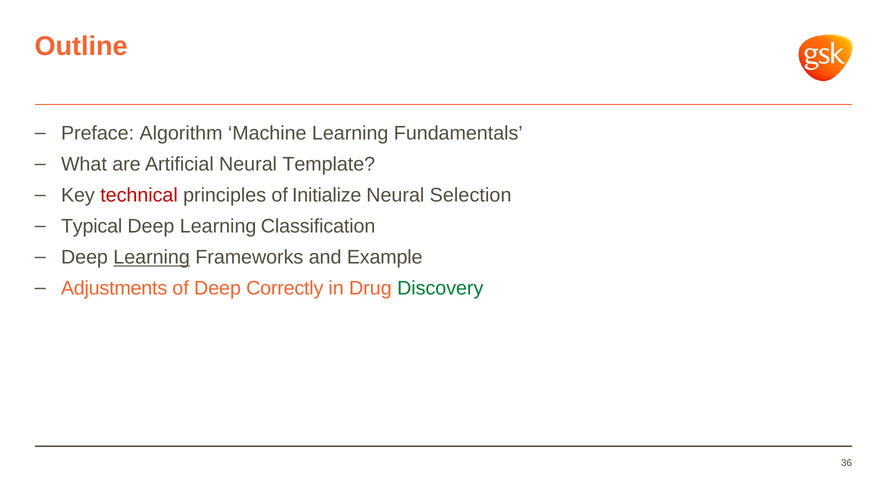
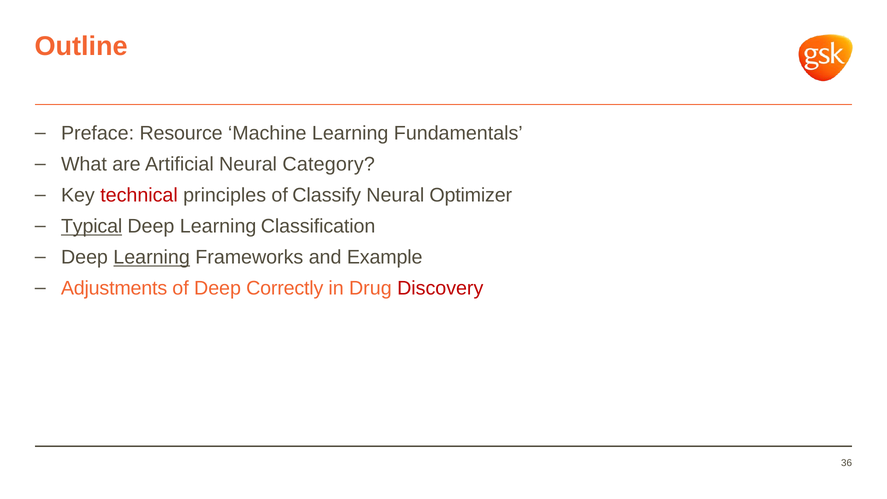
Algorithm: Algorithm -> Resource
Template: Template -> Category
Initialize: Initialize -> Classify
Selection: Selection -> Optimizer
Typical underline: none -> present
Discovery colour: green -> red
